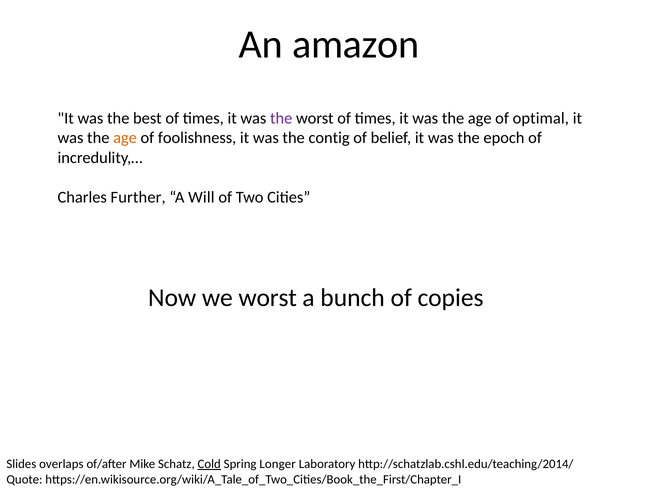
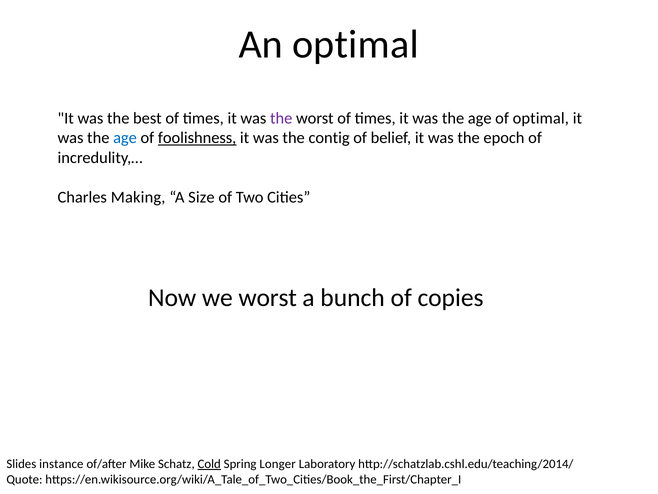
An amazon: amazon -> optimal
age at (125, 138) colour: orange -> blue
foolishness underline: none -> present
Further: Further -> Making
Will: Will -> Size
overlaps: overlaps -> instance
